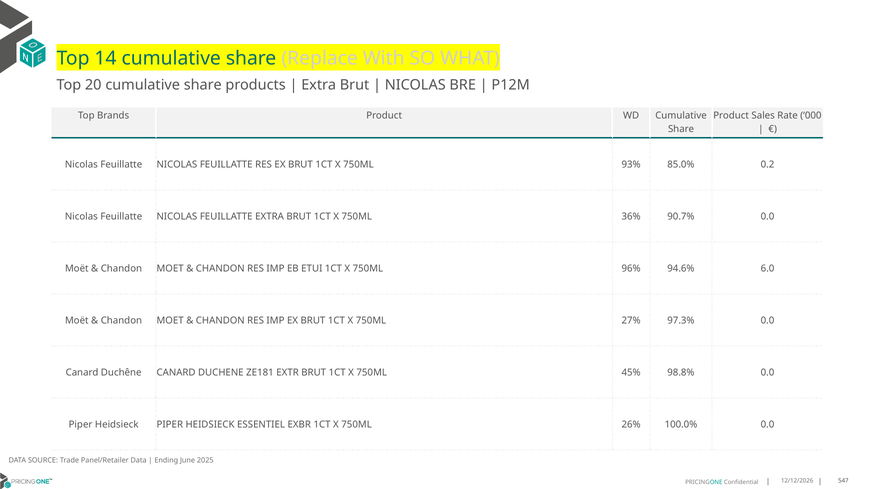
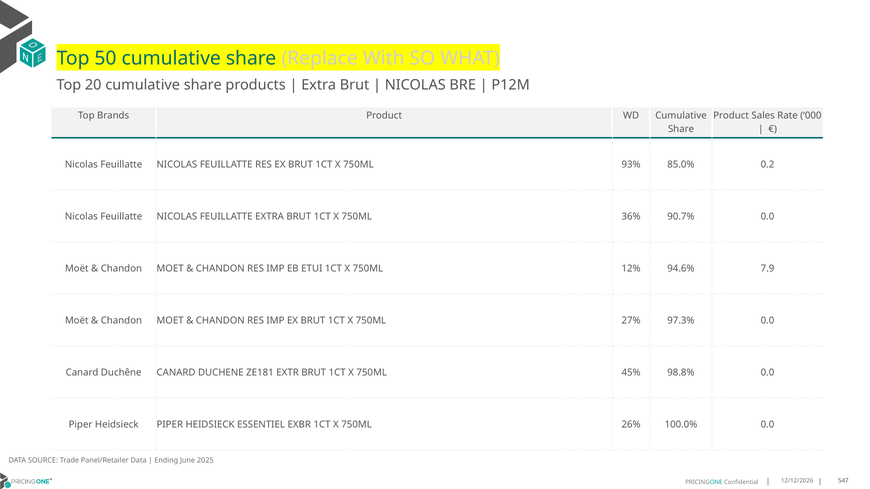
14: 14 -> 50
96%: 96% -> 12%
6.0: 6.0 -> 7.9
